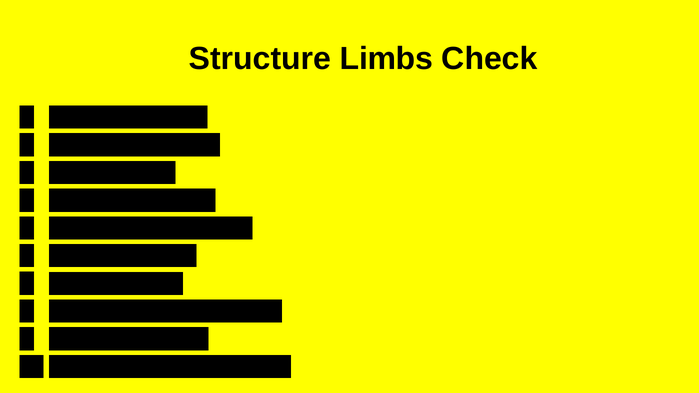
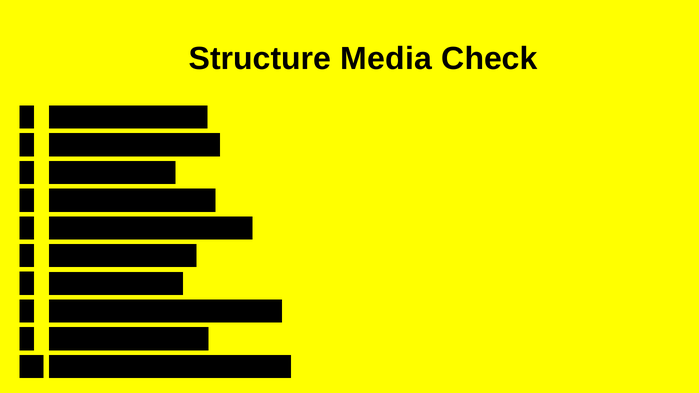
Limbs: Limbs -> Media
